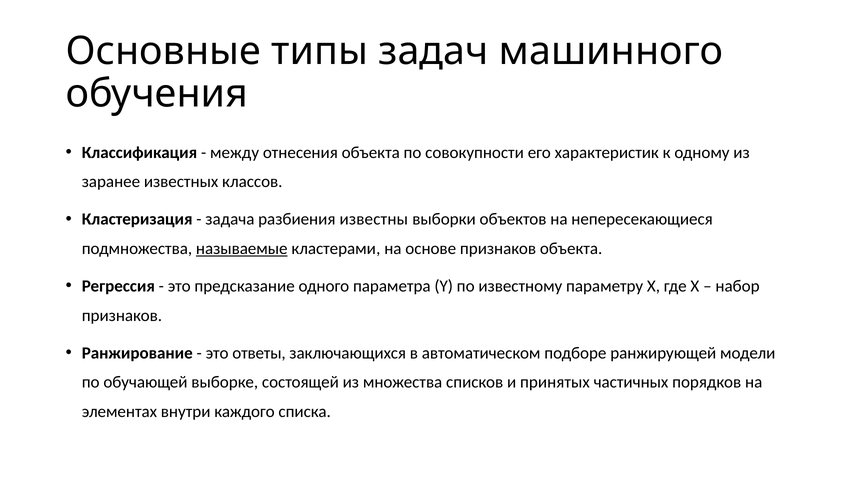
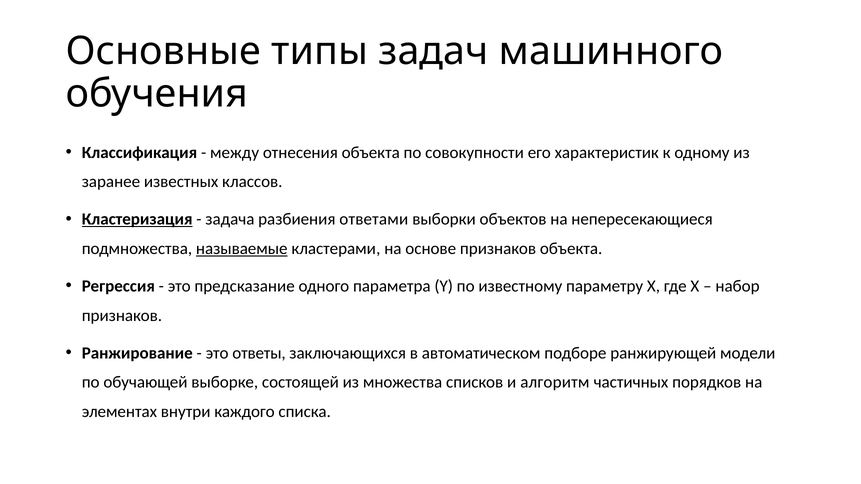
Кластеризация underline: none -> present
известны: известны -> ответами
принятых: принятых -> алгоритм
